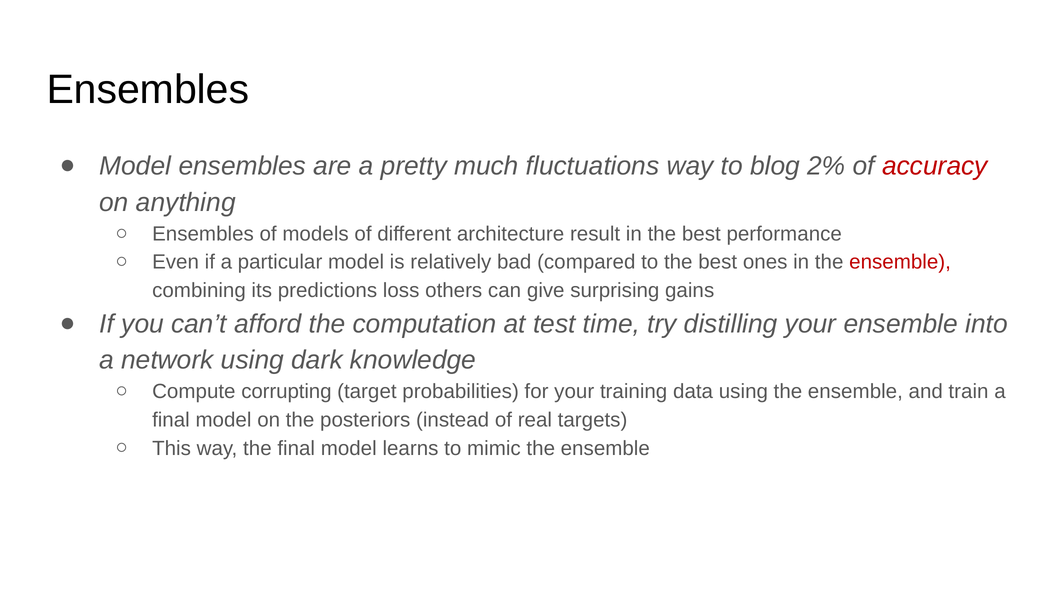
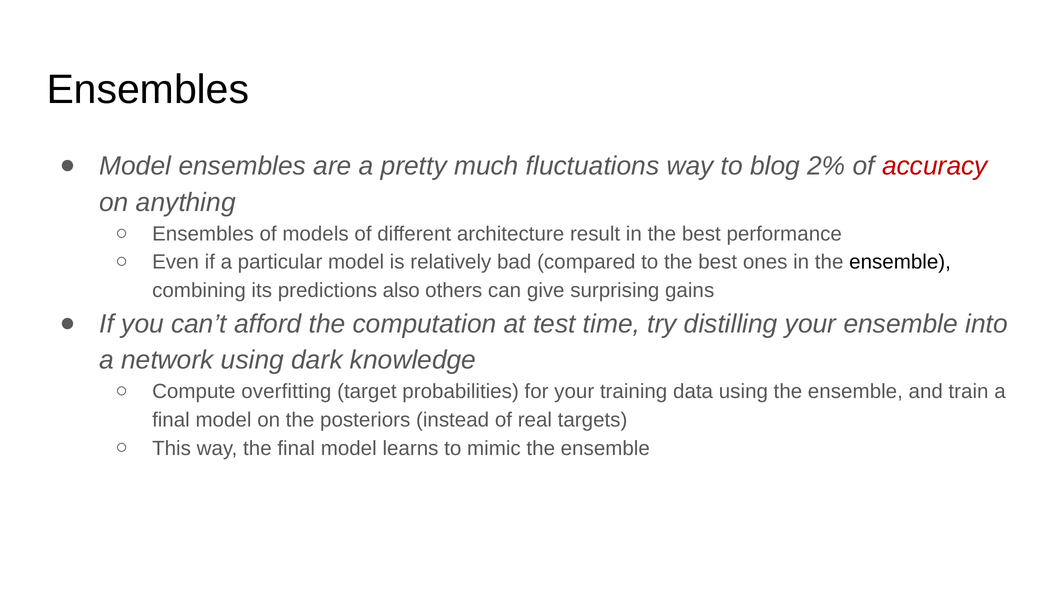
ensemble at (900, 262) colour: red -> black
loss: loss -> also
corrupting: corrupting -> overfitting
